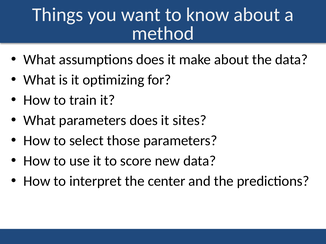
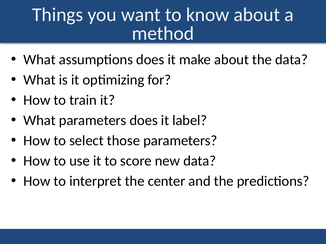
sites: sites -> label
